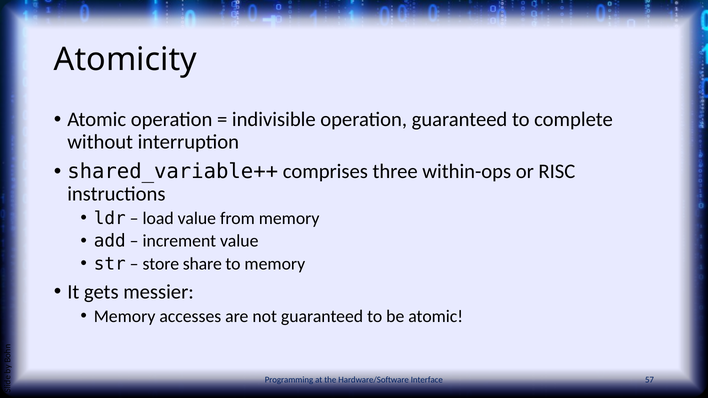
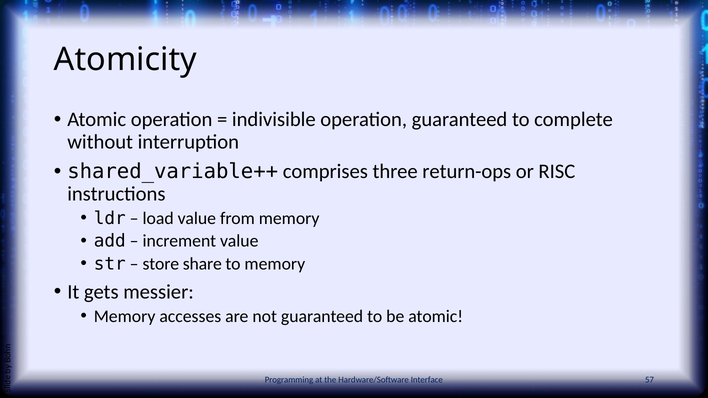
within-ops: within-ops -> return-ops
